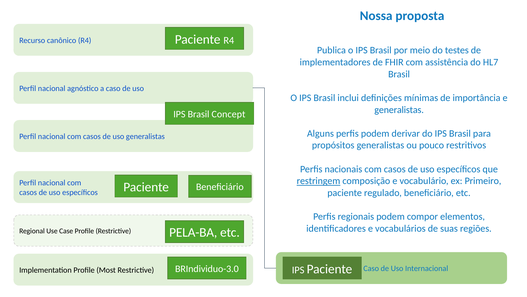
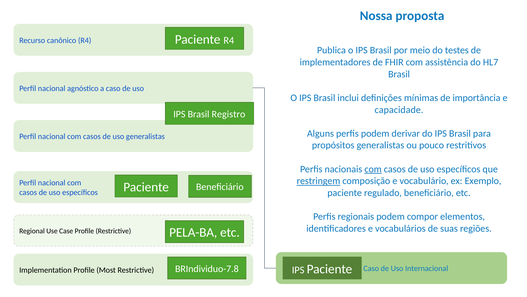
generalistas at (399, 110): generalistas -> capacidade
Concept: Concept -> Registro
com at (373, 169) underline: none -> present
Primeiro: Primeiro -> Exemplo
BRIndividuo-3.0: BRIndividuo-3.0 -> BRIndividuo-7.8
